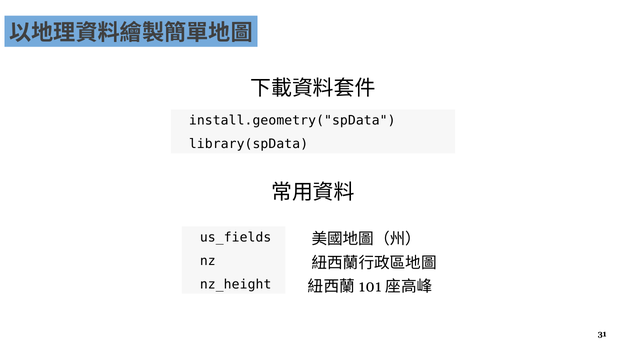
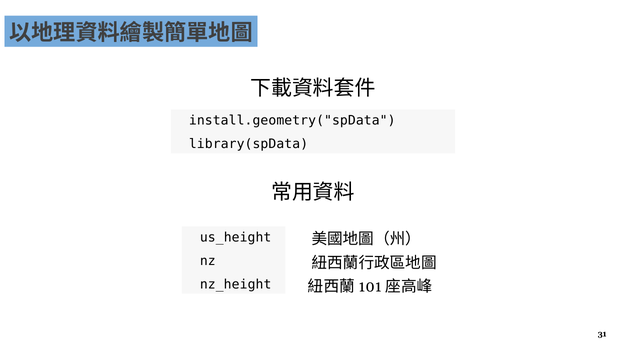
us_fields: us_fields -> us_height
